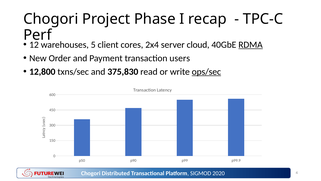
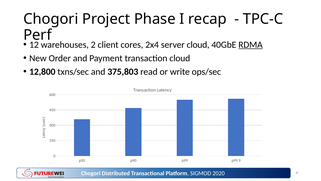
5: 5 -> 2
transaction users: users -> cloud
375,830: 375,830 -> 375,803
ops/sec underline: present -> none
